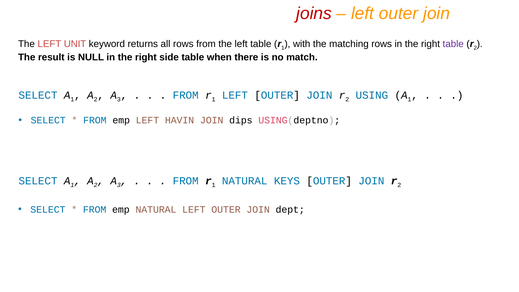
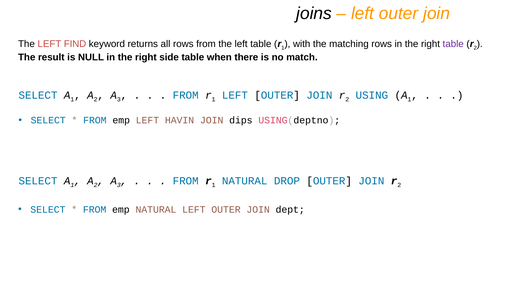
joins colour: red -> black
UNIT: UNIT -> FIND
KEYS: KEYS -> DROP
